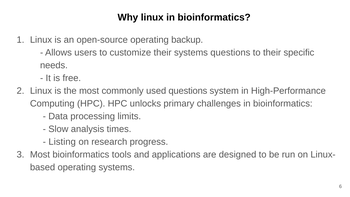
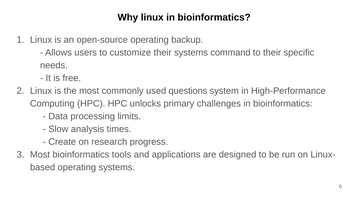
systems questions: questions -> command
Listing: Listing -> Create
